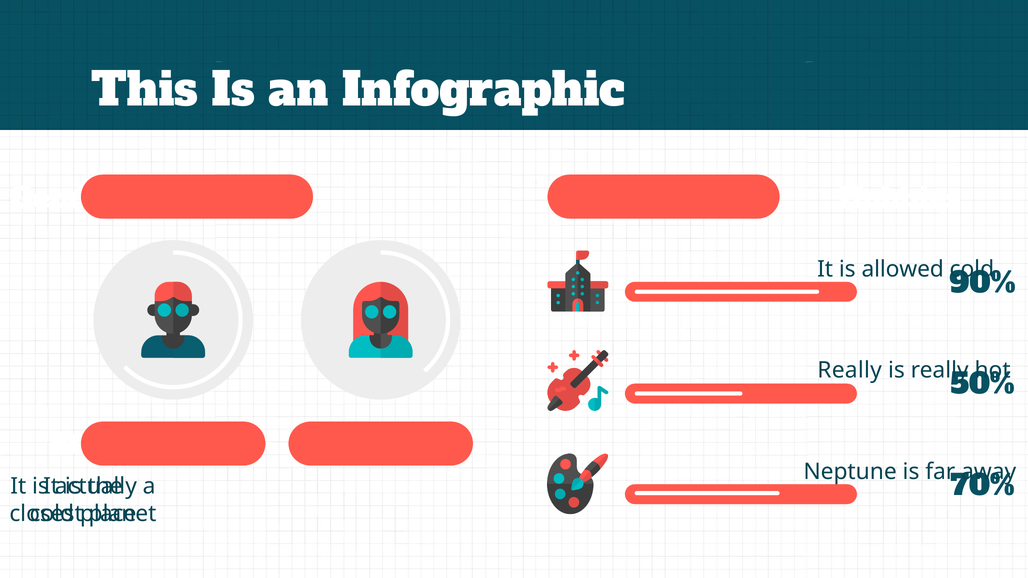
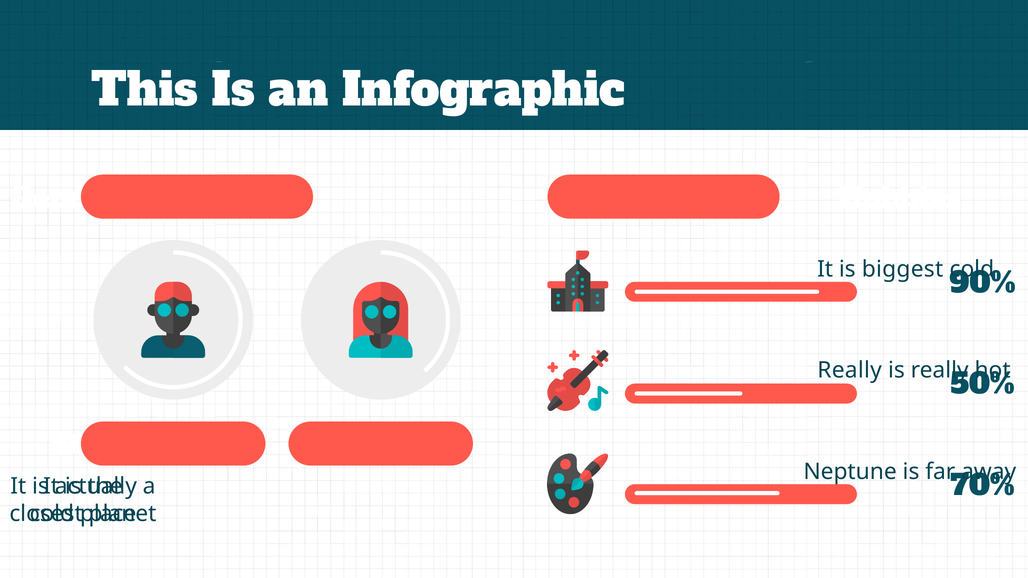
allowed: allowed -> biggest
